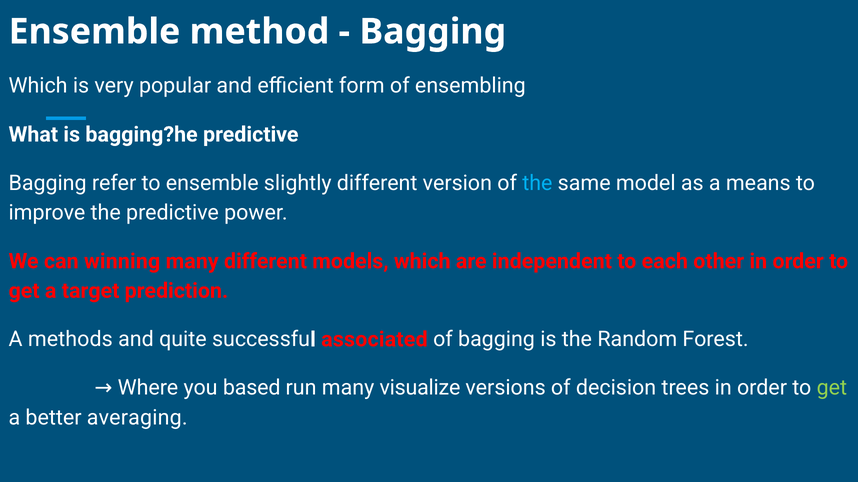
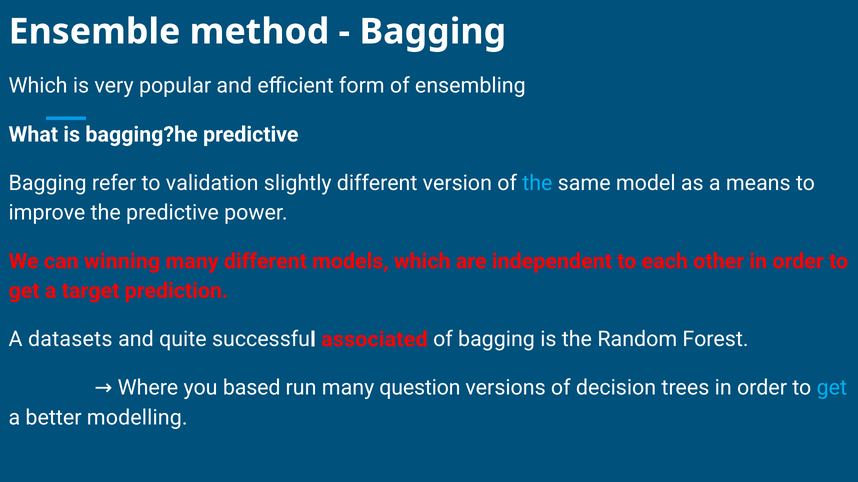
to ensemble: ensemble -> validation
methods: methods -> datasets
visualize: visualize -> question
get at (832, 388) colour: light green -> light blue
averaging: averaging -> modelling
